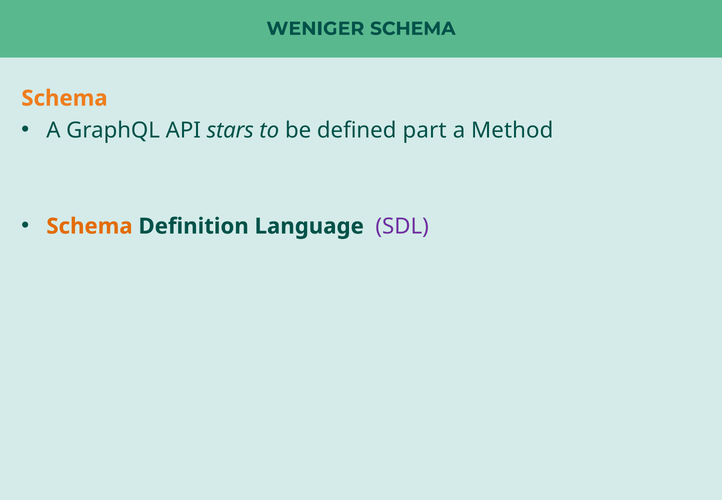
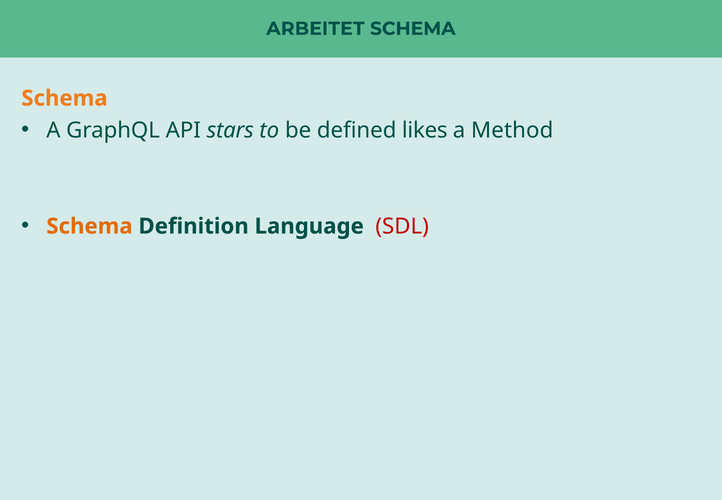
WENIGER: WENIGER -> ARBEITET
part: part -> likes
SDL colour: purple -> red
